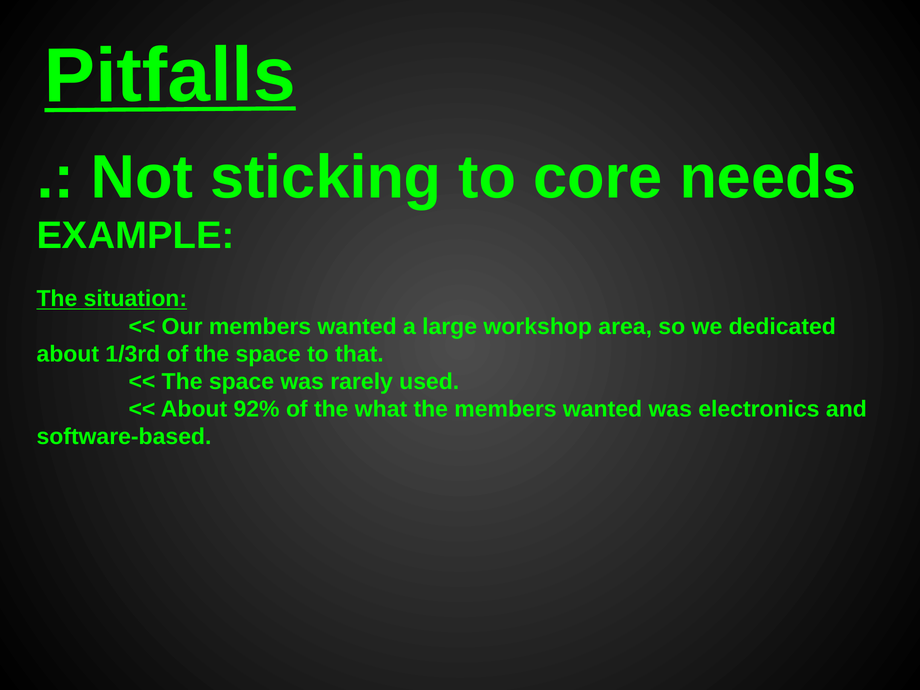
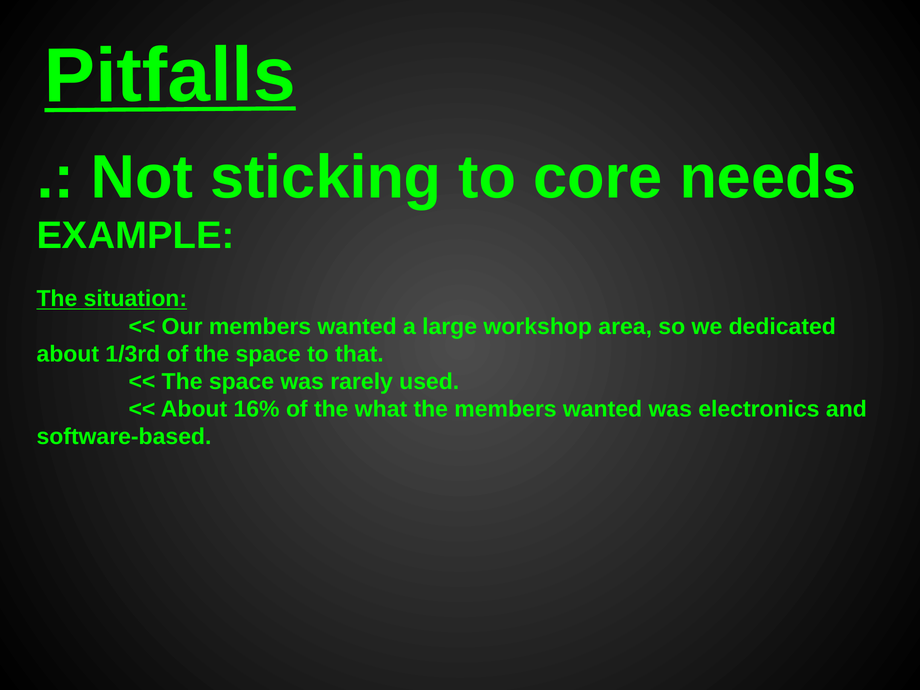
92%: 92% -> 16%
